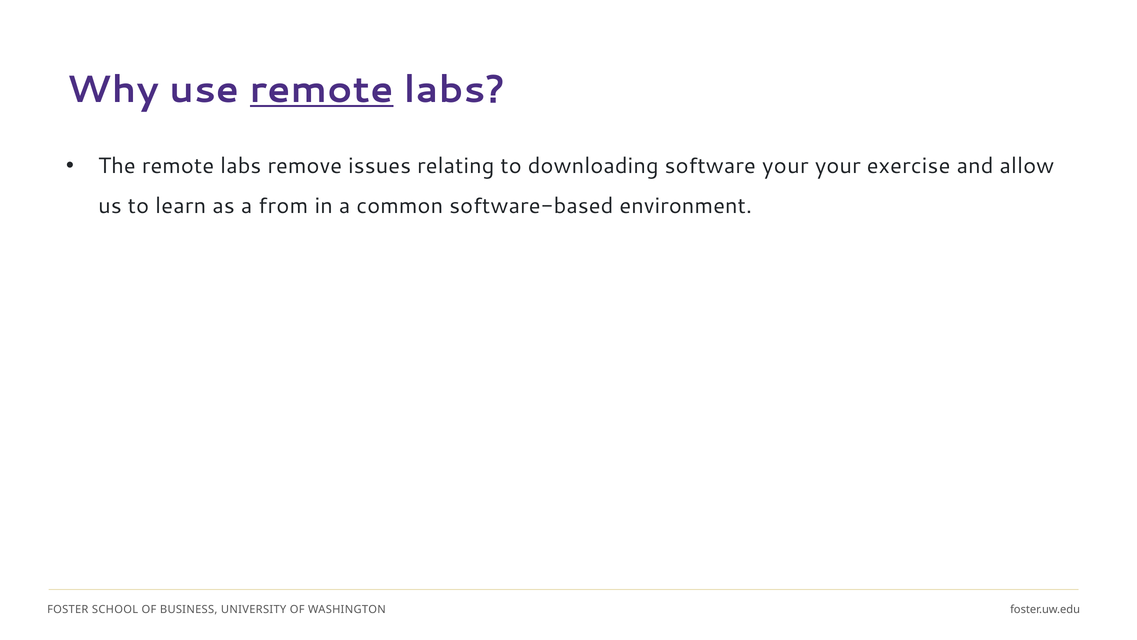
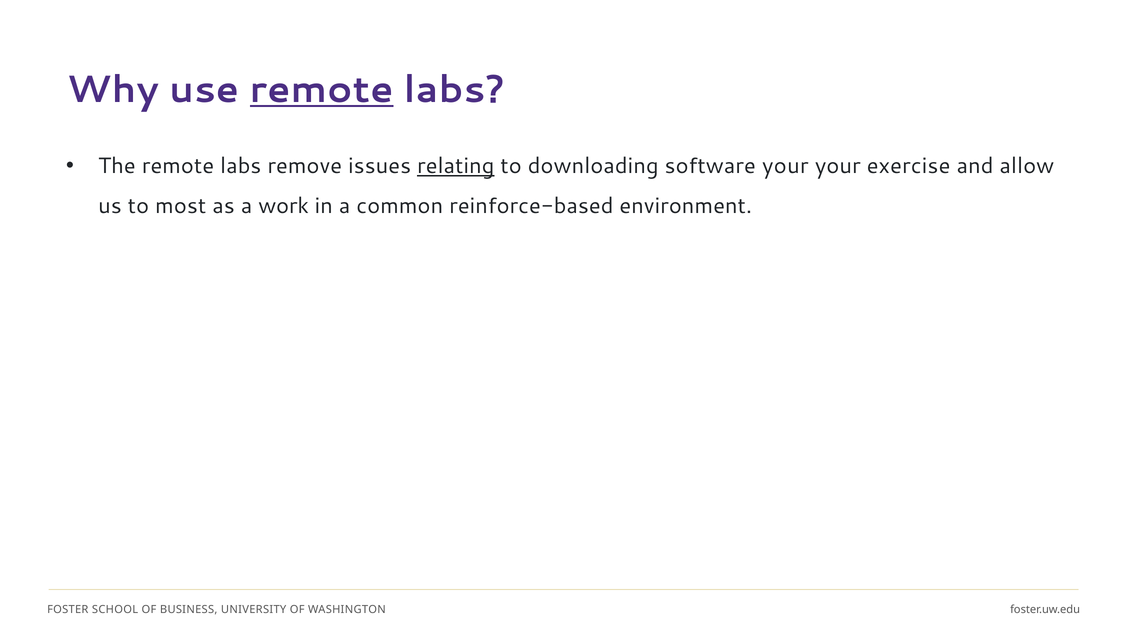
relating underline: none -> present
learn: learn -> most
from: from -> work
software-based: software-based -> reinforce-based
